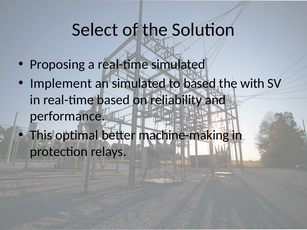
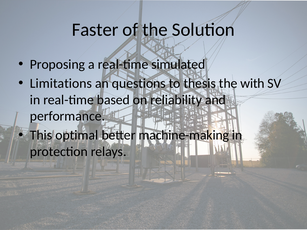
Select: Select -> Faster
Implement: Implement -> Limitations
an simulated: simulated -> questions
to based: based -> thesis
